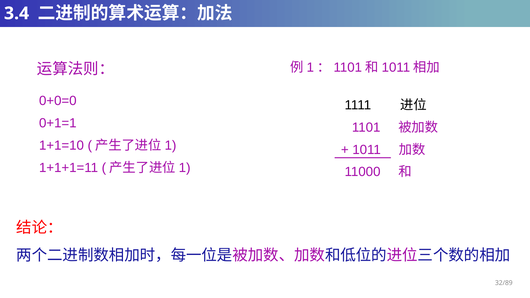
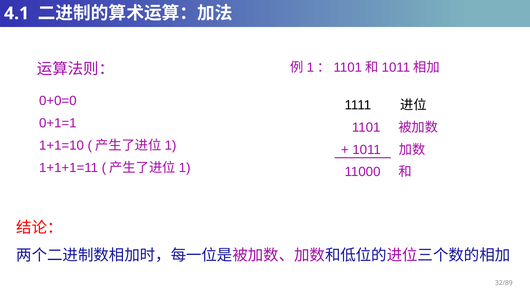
3.4: 3.4 -> 4.1
